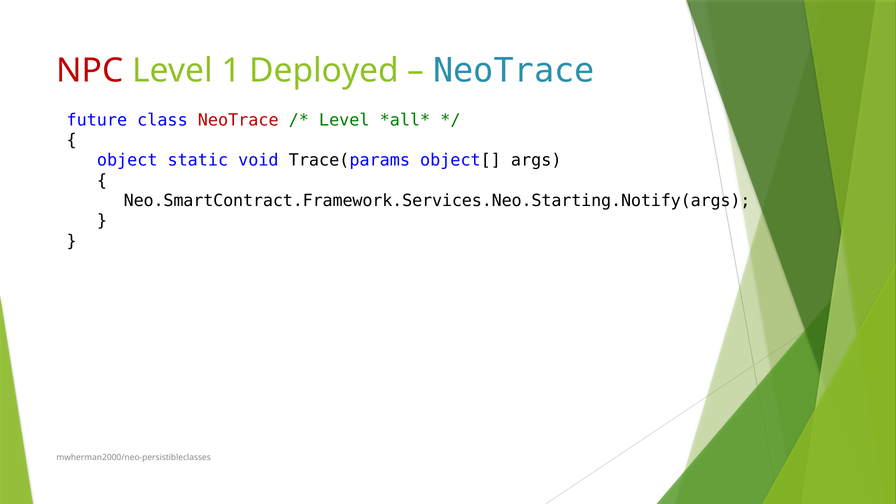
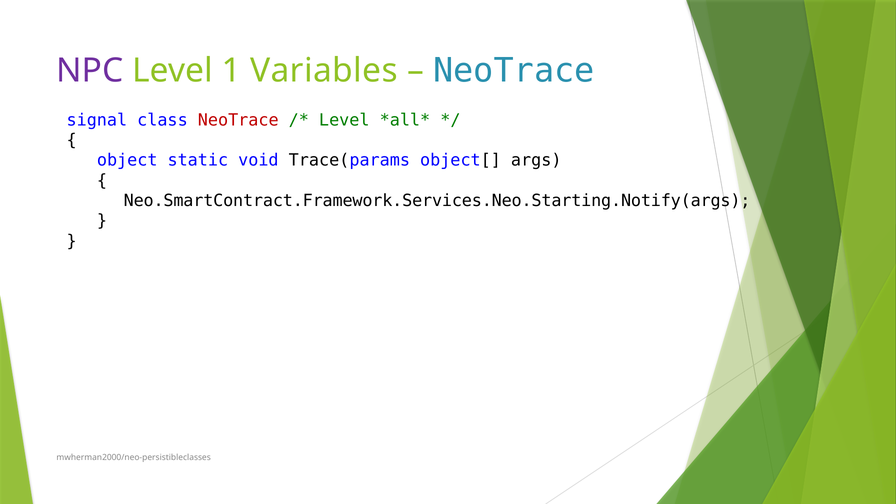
NPC colour: red -> purple
Deployed: Deployed -> Variables
future: future -> signal
